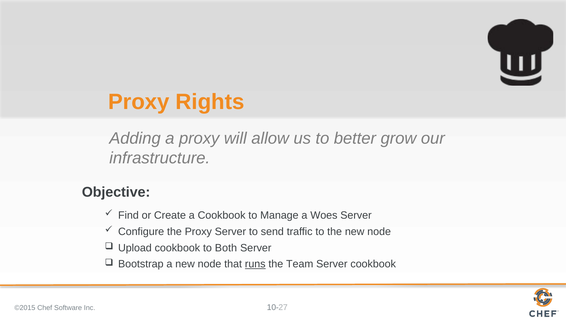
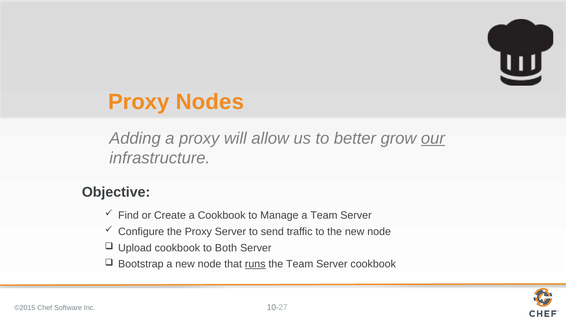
Rights: Rights -> Nodes
our underline: none -> present
a Woes: Woes -> Team
